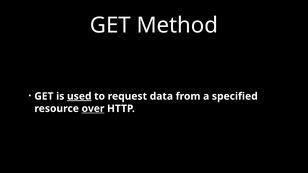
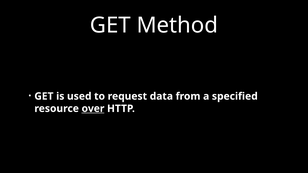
used underline: present -> none
